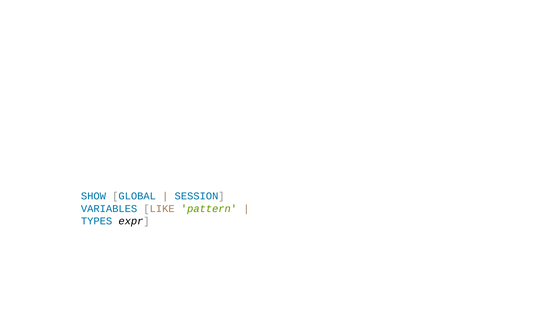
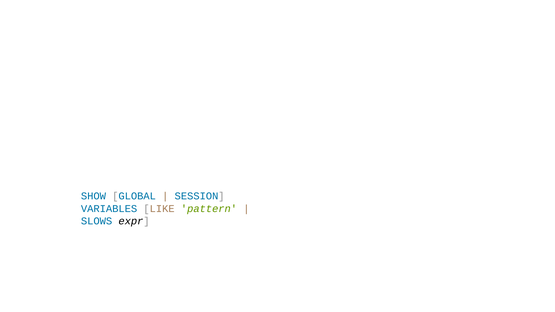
TYPES: TYPES -> SLOWS
